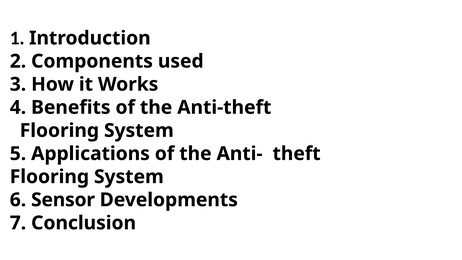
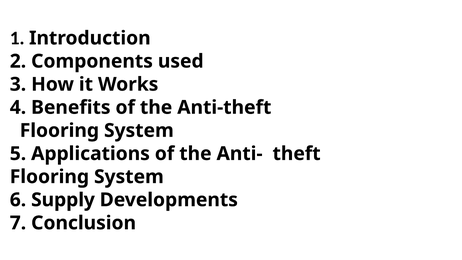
Sensor: Sensor -> Supply
